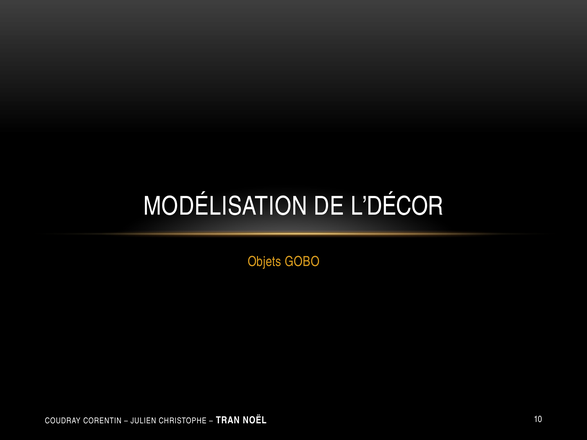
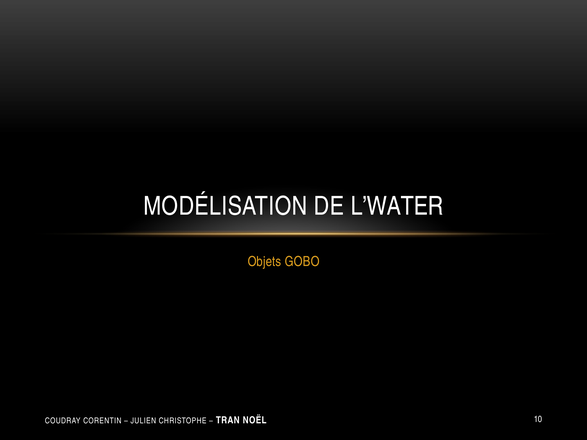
L’DÉCOR: L’DÉCOR -> L’WATER
